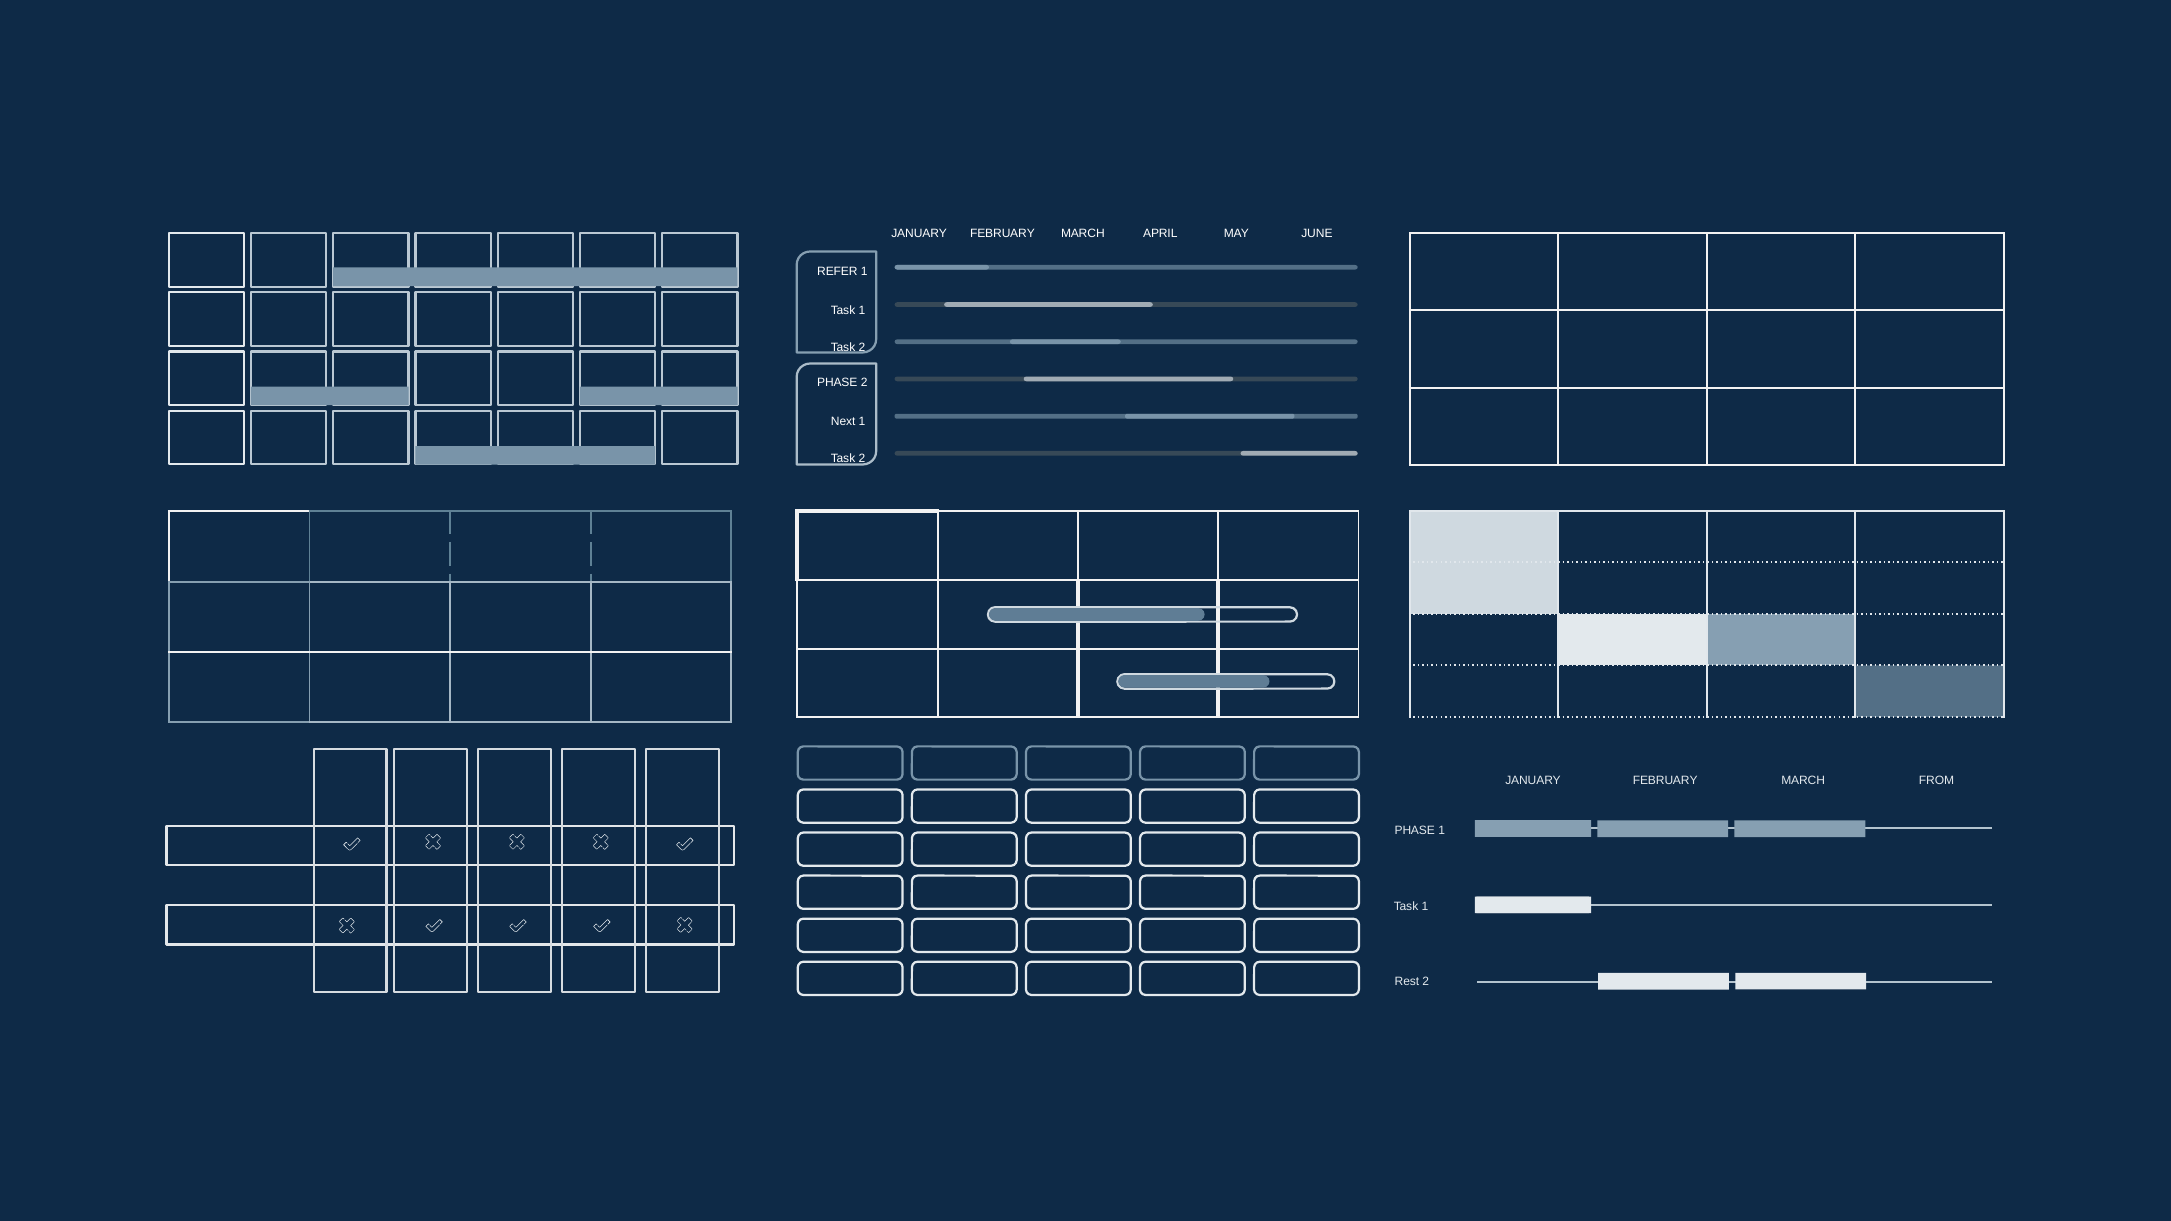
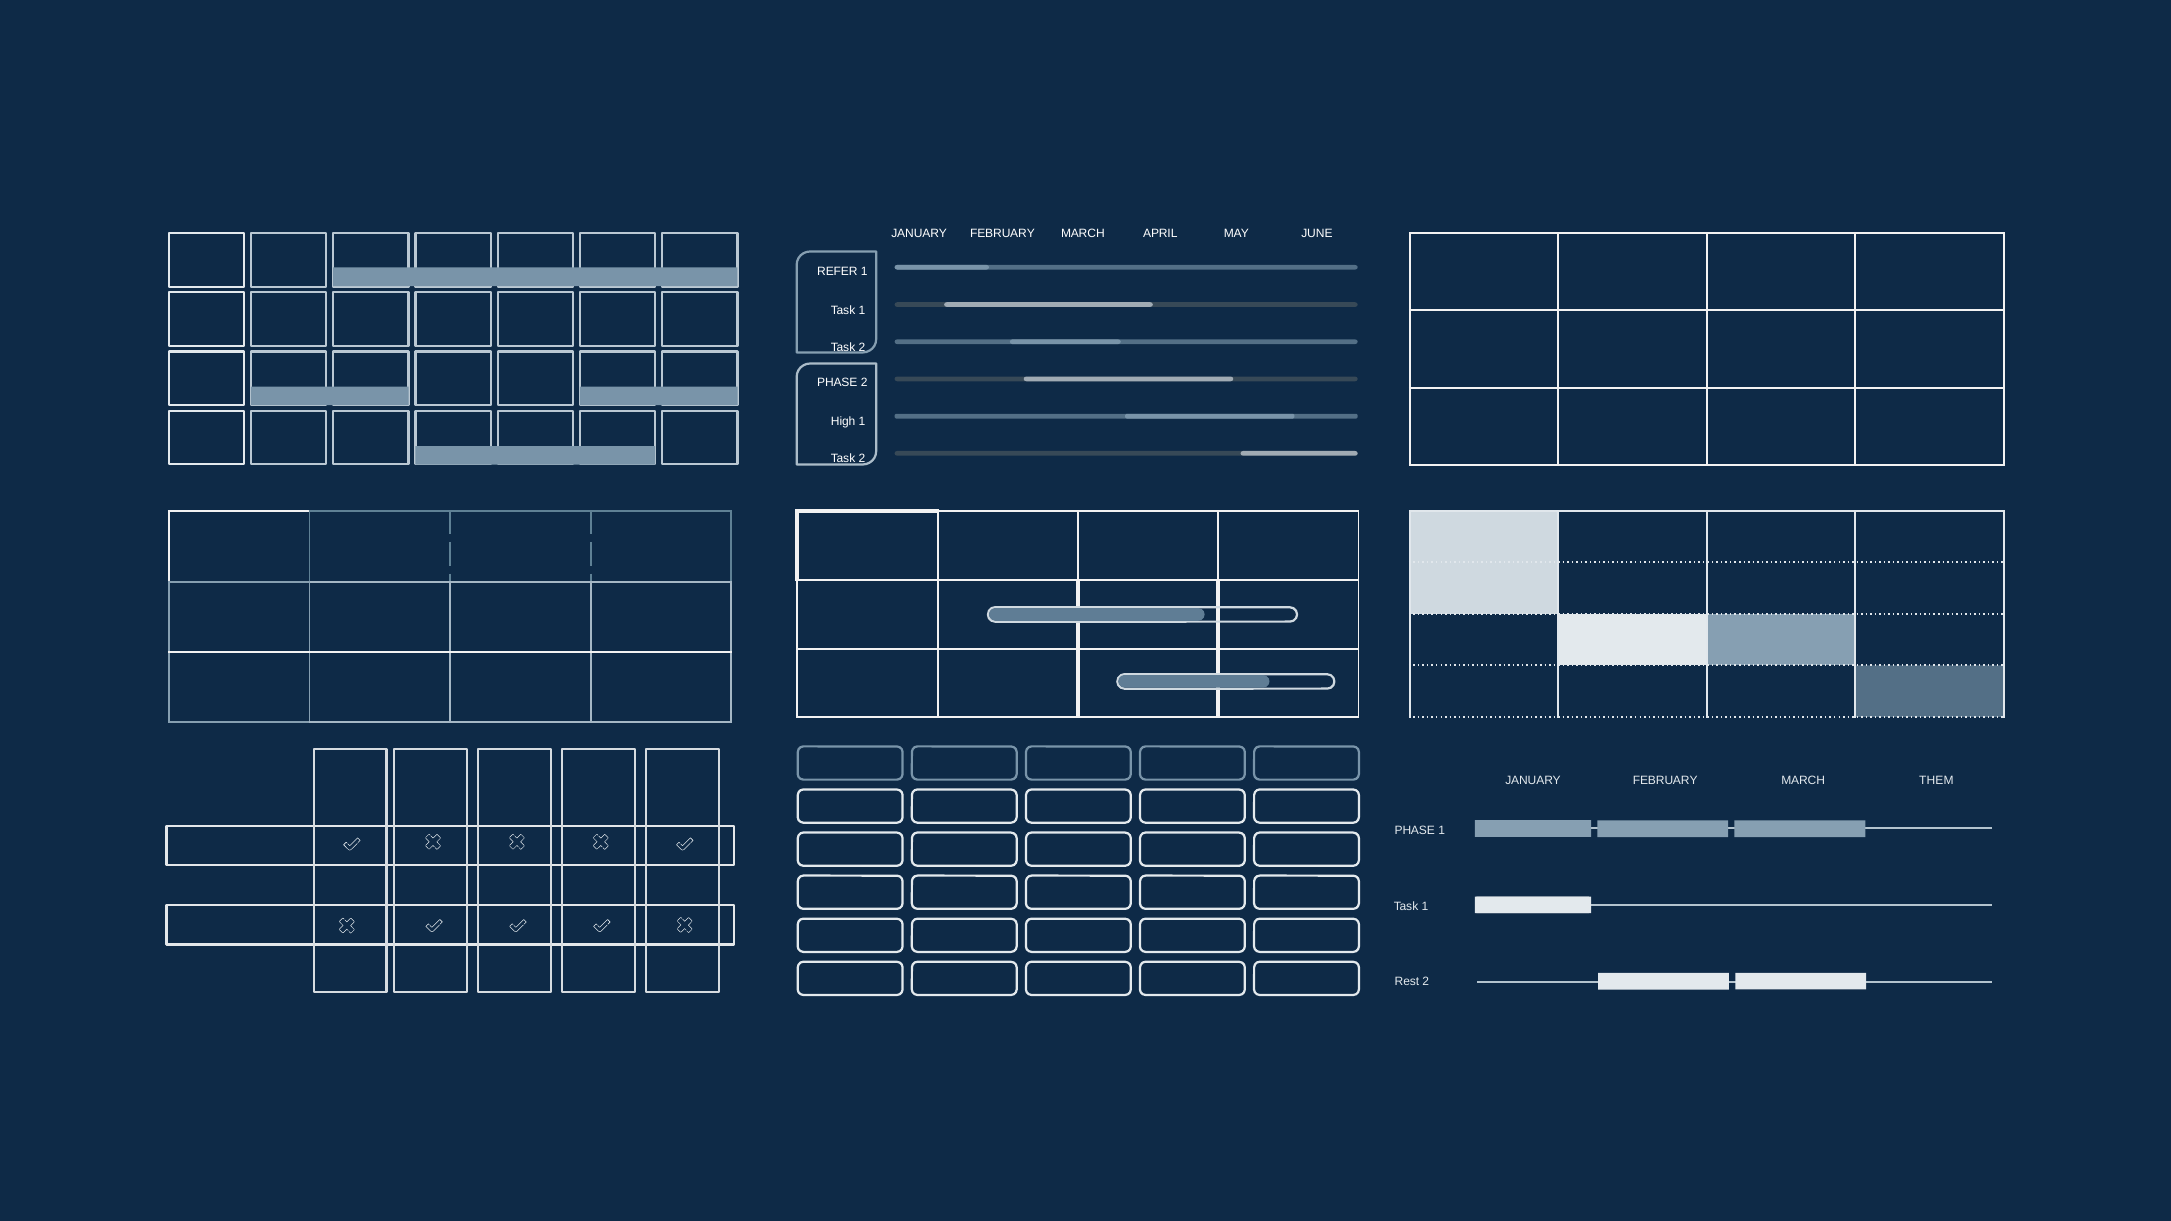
Next: Next -> High
FROM: FROM -> THEM
